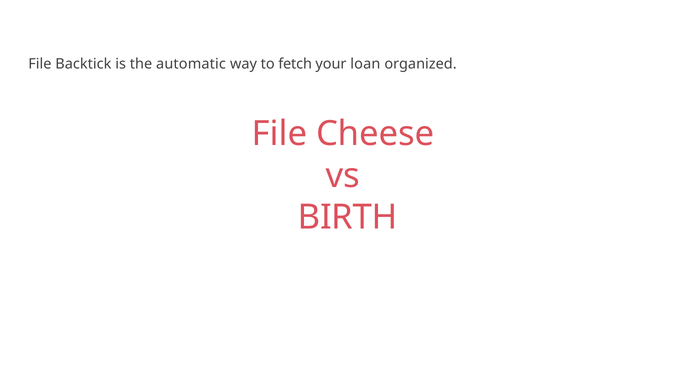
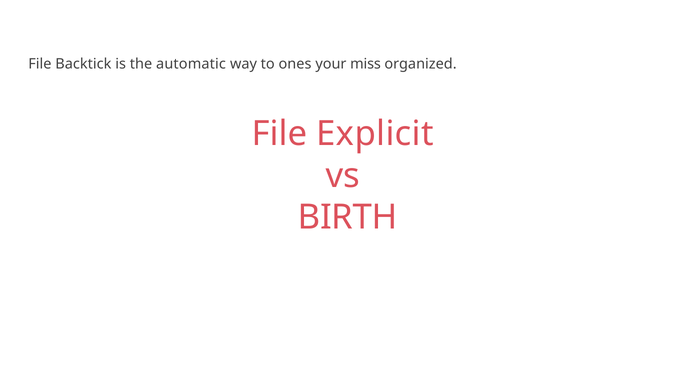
fetch: fetch -> ones
loan: loan -> miss
Cheese: Cheese -> Explicit
